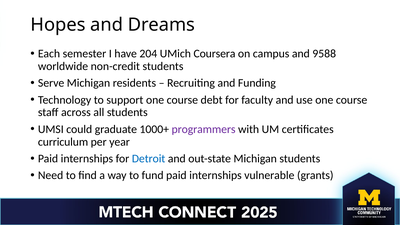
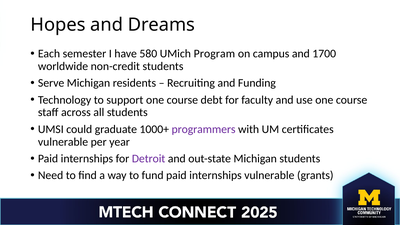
204: 204 -> 580
Coursera: Coursera -> Program
9588: 9588 -> 1700
curriculum at (63, 142): curriculum -> vulnerable
Detroit colour: blue -> purple
